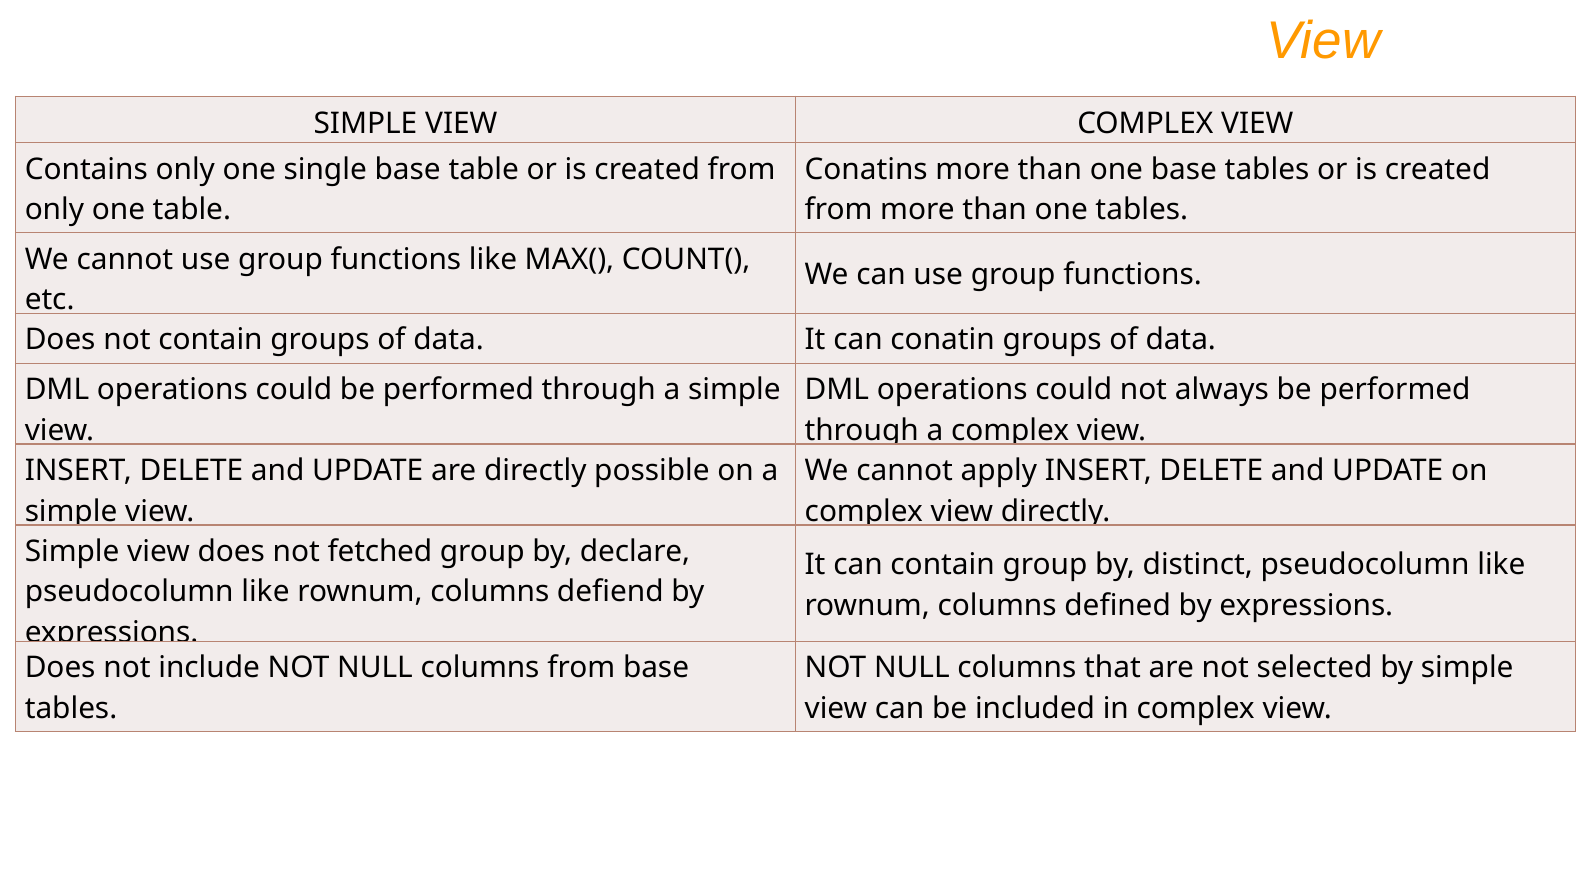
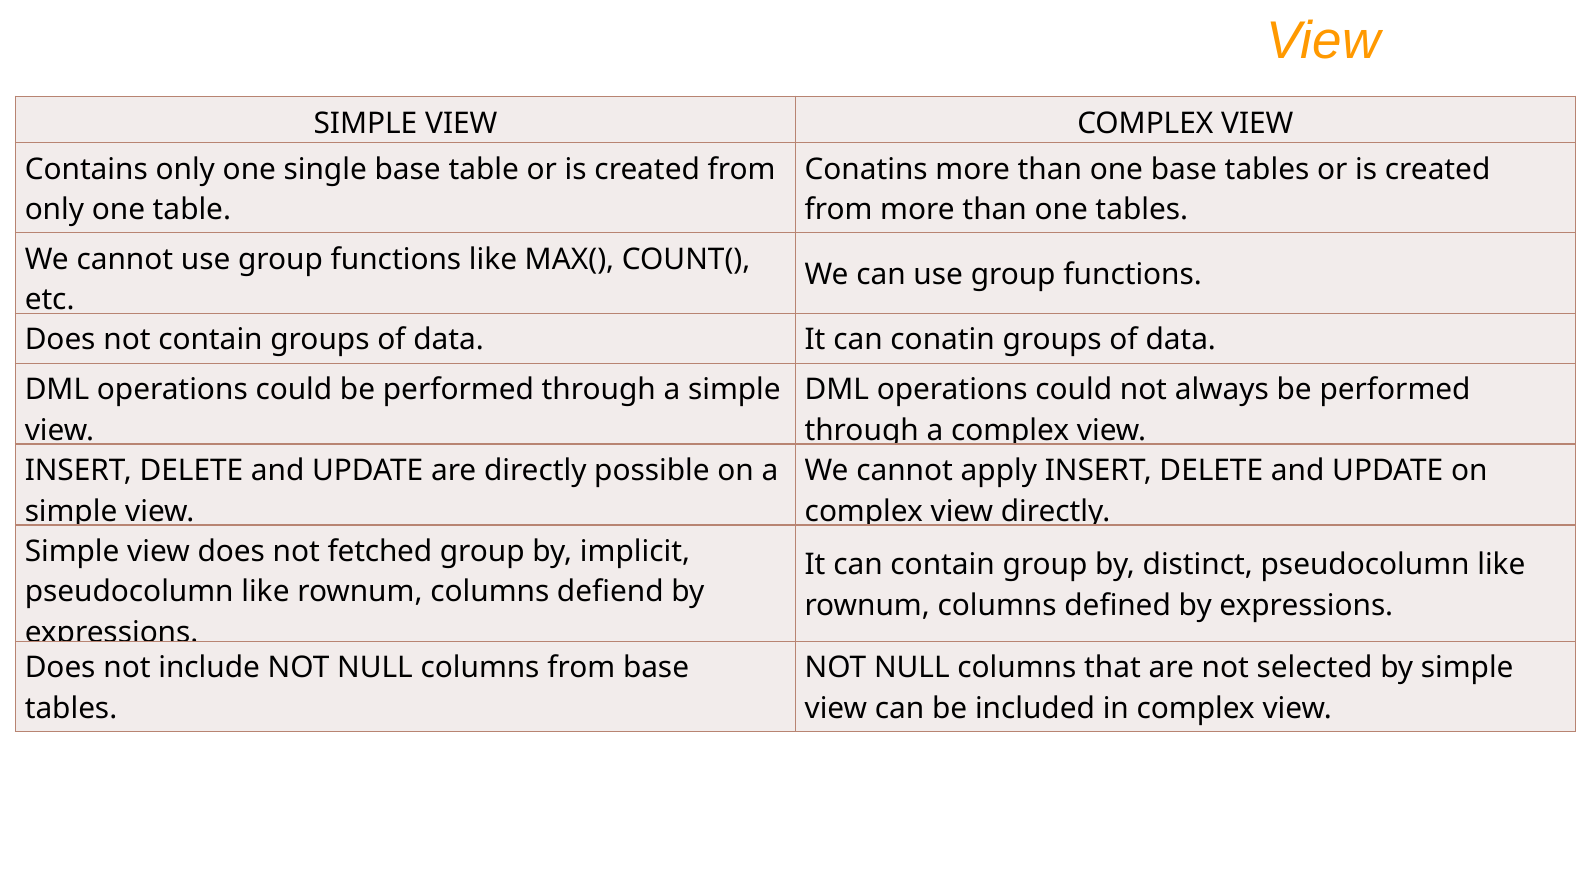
declare: declare -> implicit
